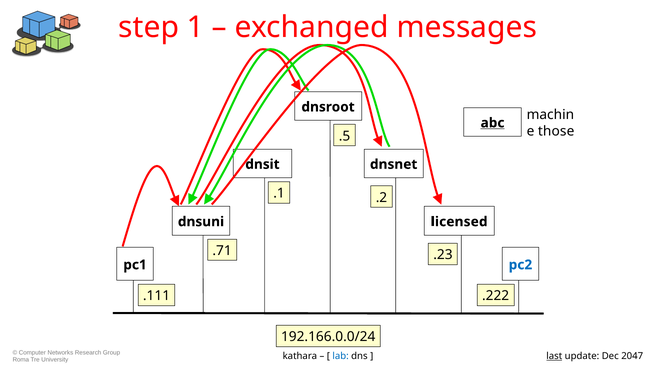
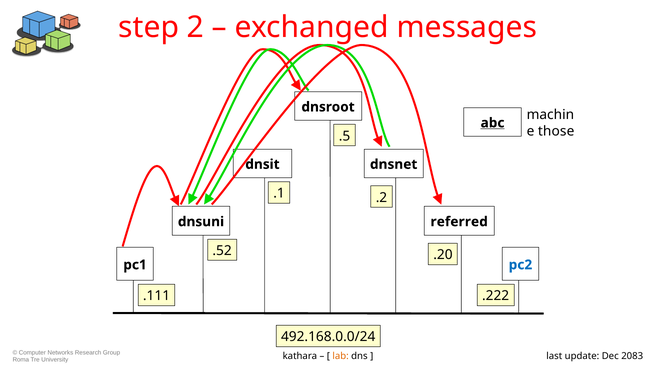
1: 1 -> 2
licensed: licensed -> referred
.71: .71 -> .52
.23: .23 -> .20
192.166.0.0/24: 192.166.0.0/24 -> 492.168.0.0/24
lab colour: blue -> orange
last underline: present -> none
2047: 2047 -> 2083
